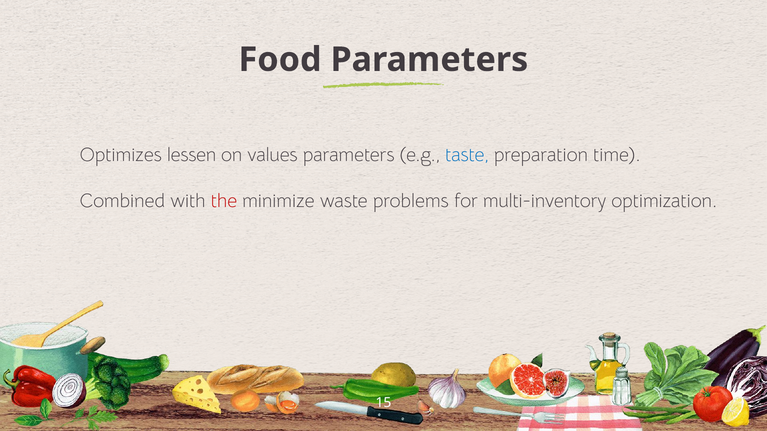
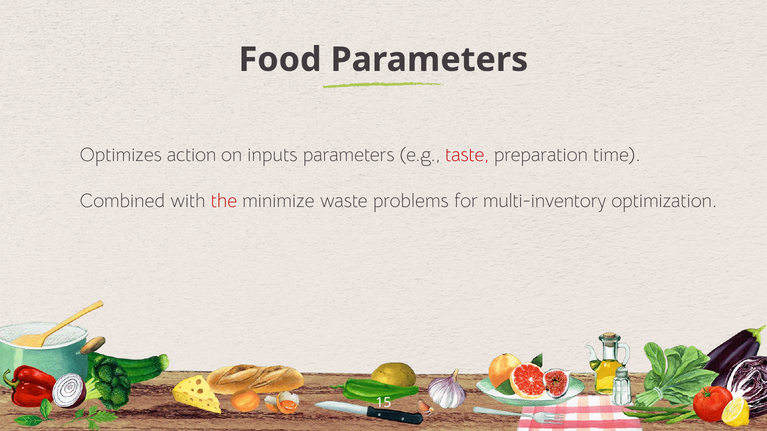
lessen: lessen -> action
values: values -> inputs
taste colour: blue -> red
